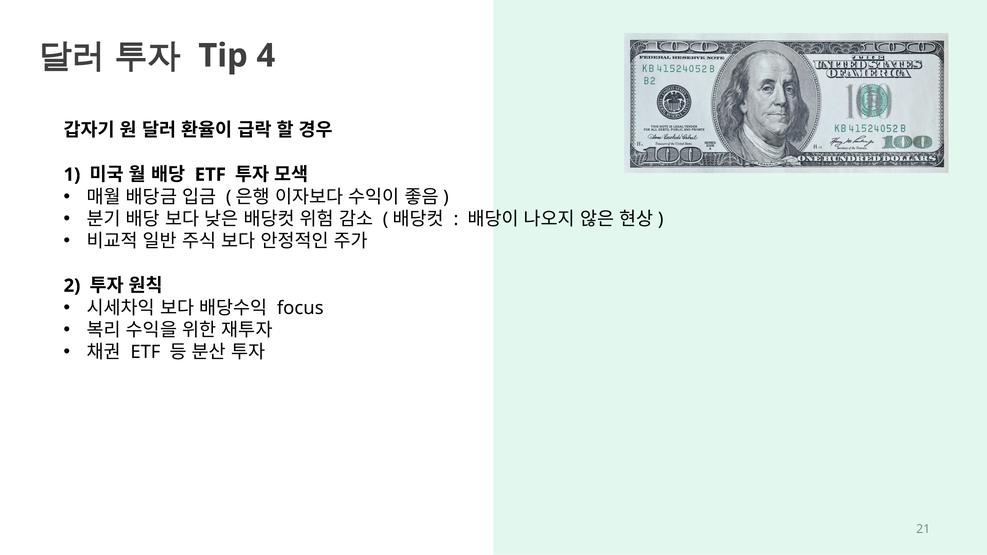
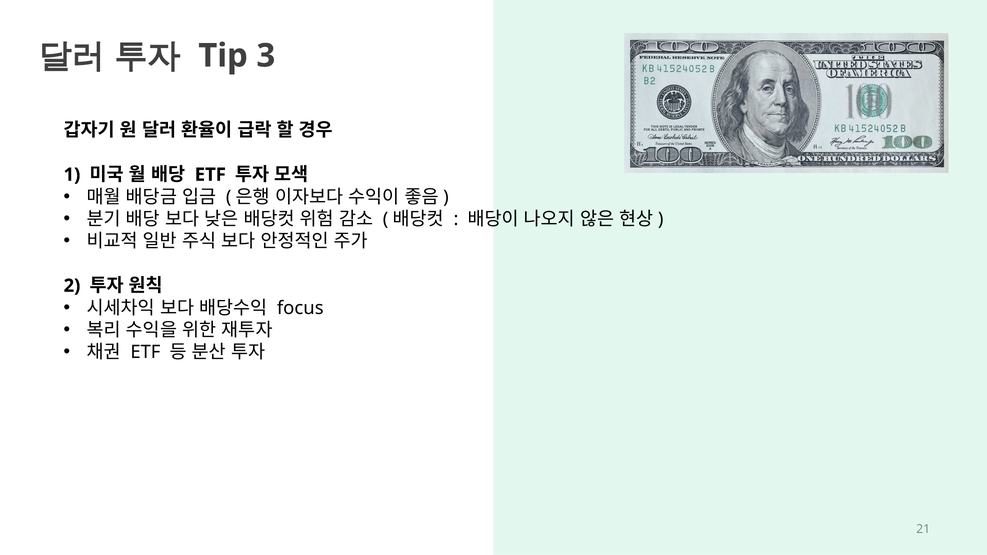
4: 4 -> 3
